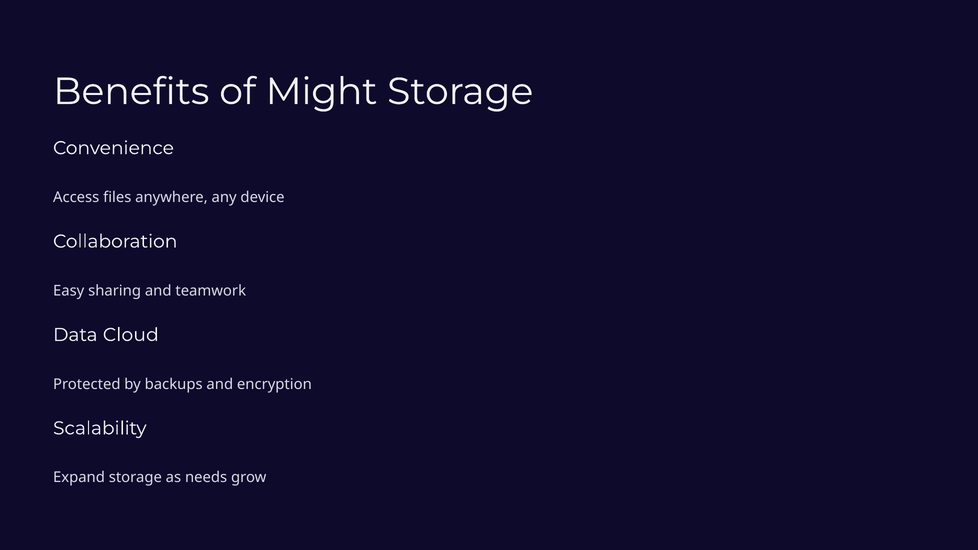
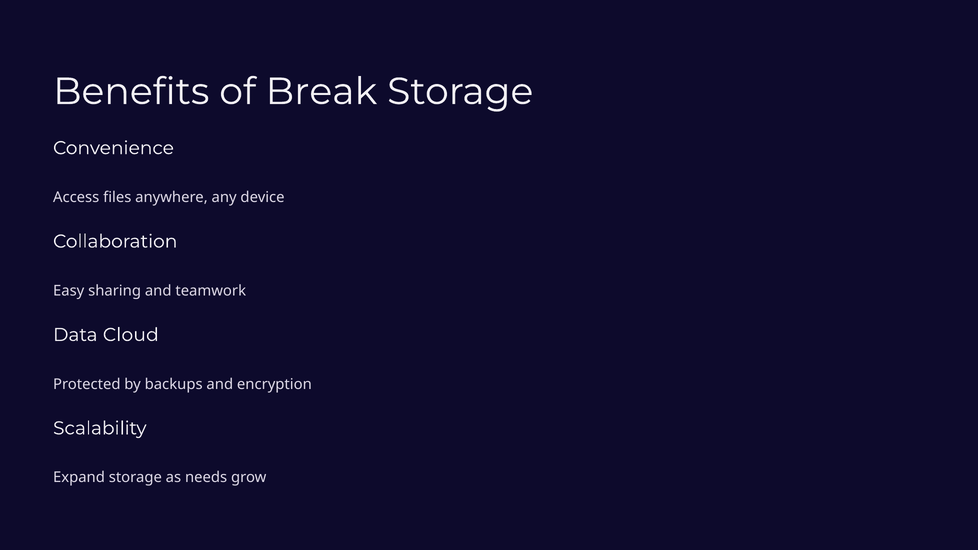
Might: Might -> Break
